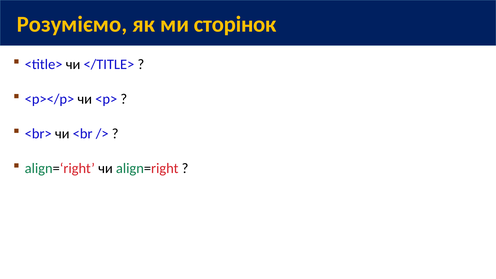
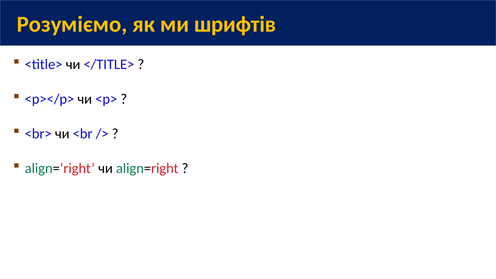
сторінок: сторінок -> шрифтів
